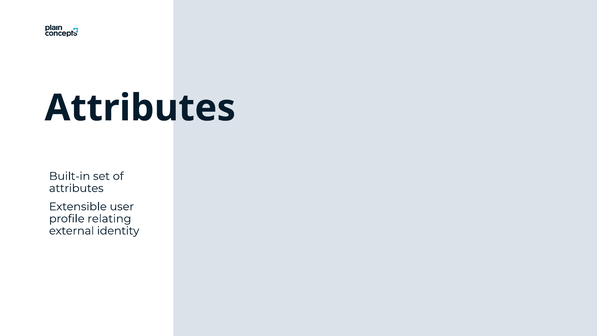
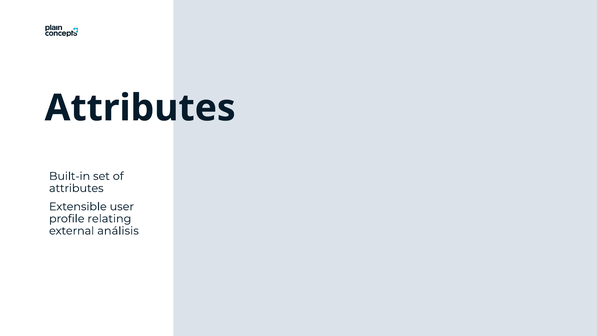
identity: identity -> análisis
